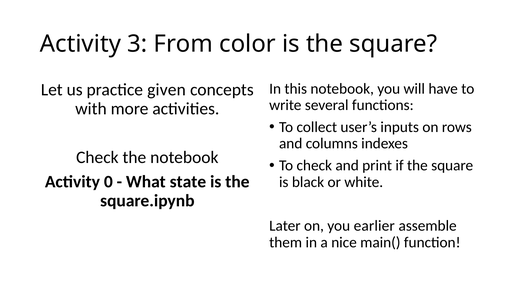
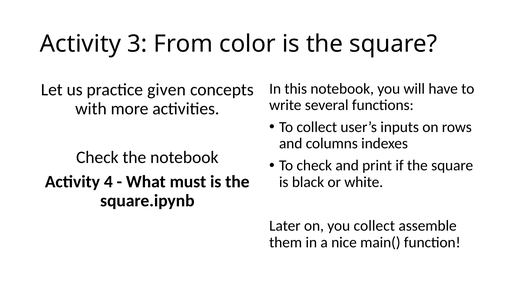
0: 0 -> 4
state: state -> must
you earlier: earlier -> collect
